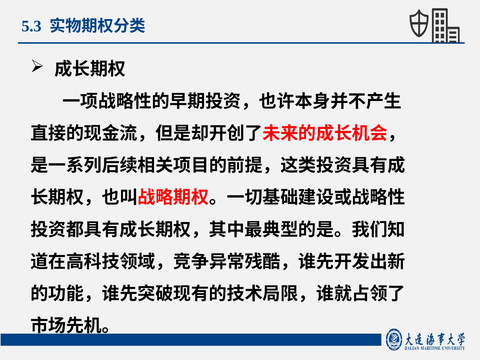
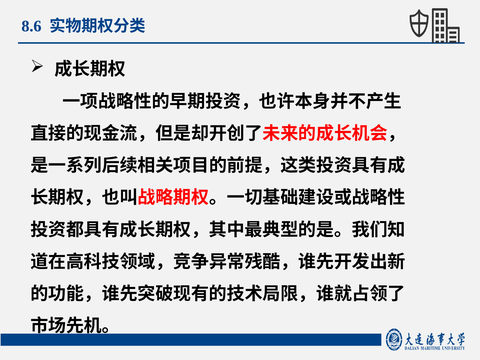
5.3: 5.3 -> 8.6
